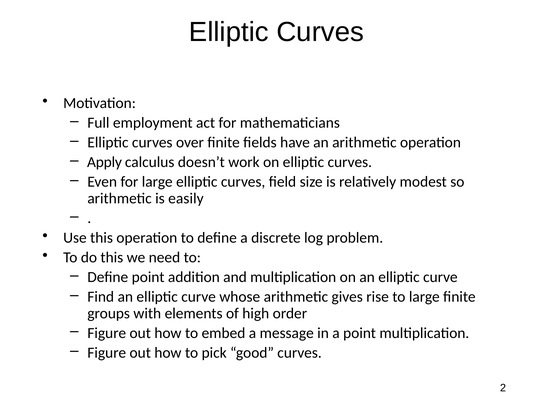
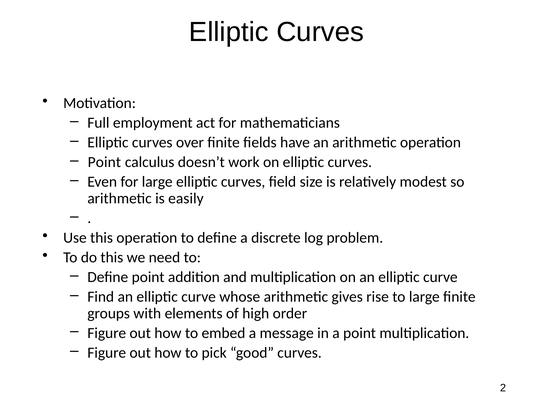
Apply at (105, 162): Apply -> Point
